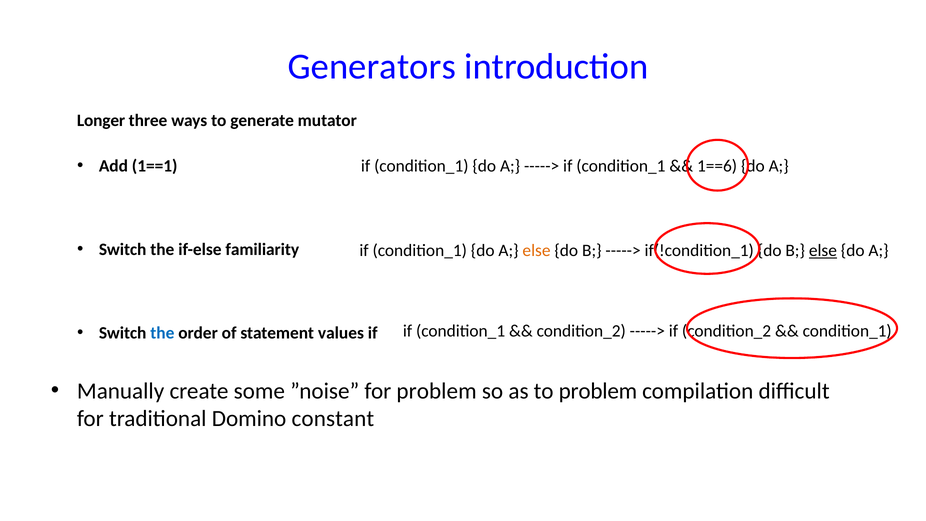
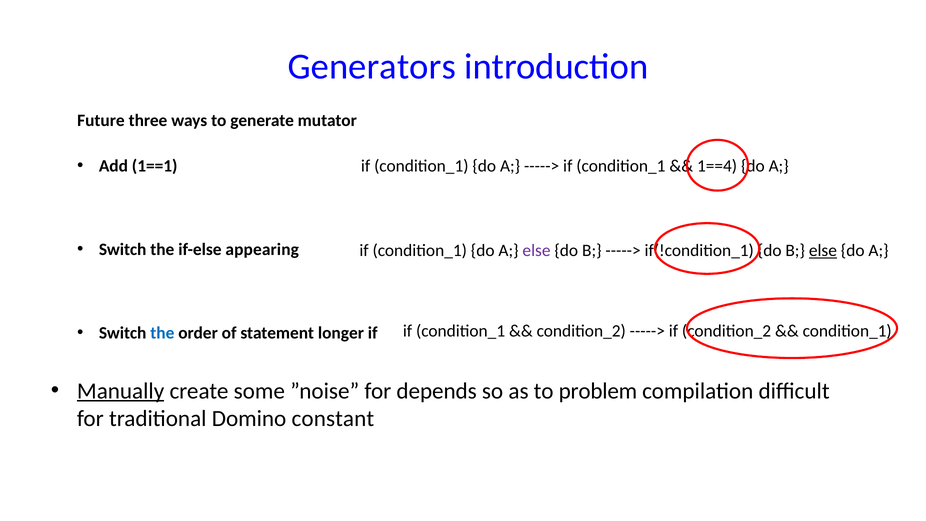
Longer: Longer -> Future
1==6: 1==6 -> 1==4
familiarity: familiarity -> appearing
else at (537, 250) colour: orange -> purple
values: values -> longer
Manually underline: none -> present
for problem: problem -> depends
